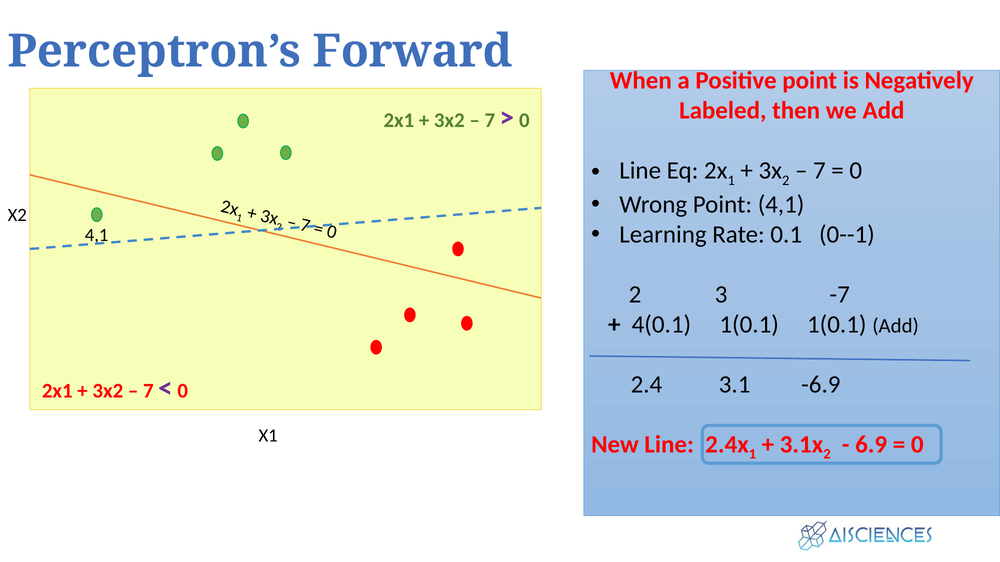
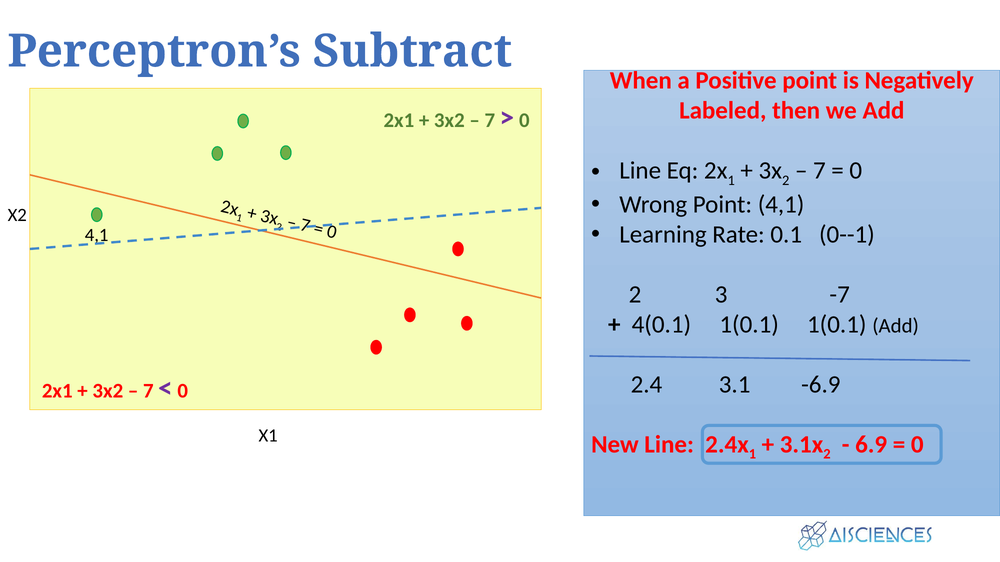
Forward: Forward -> Subtract
